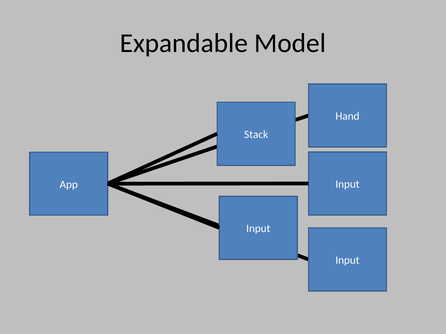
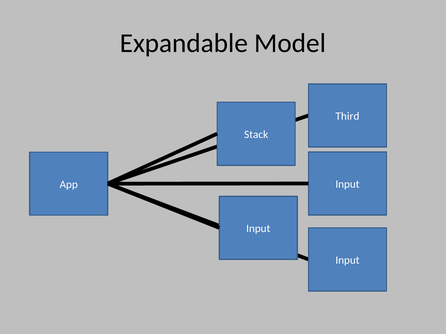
Hand: Hand -> Third
